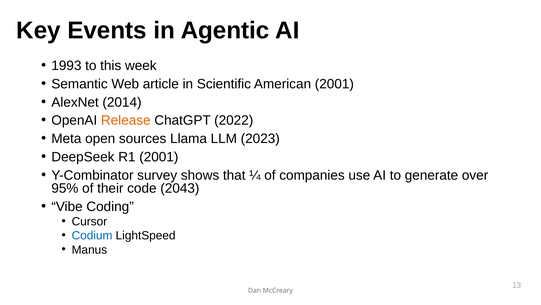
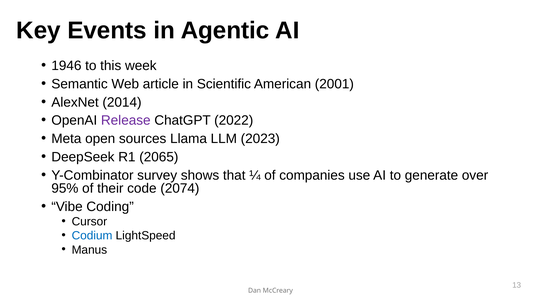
1993: 1993 -> 1946
Release colour: orange -> purple
R1 2001: 2001 -> 2065
2043: 2043 -> 2074
